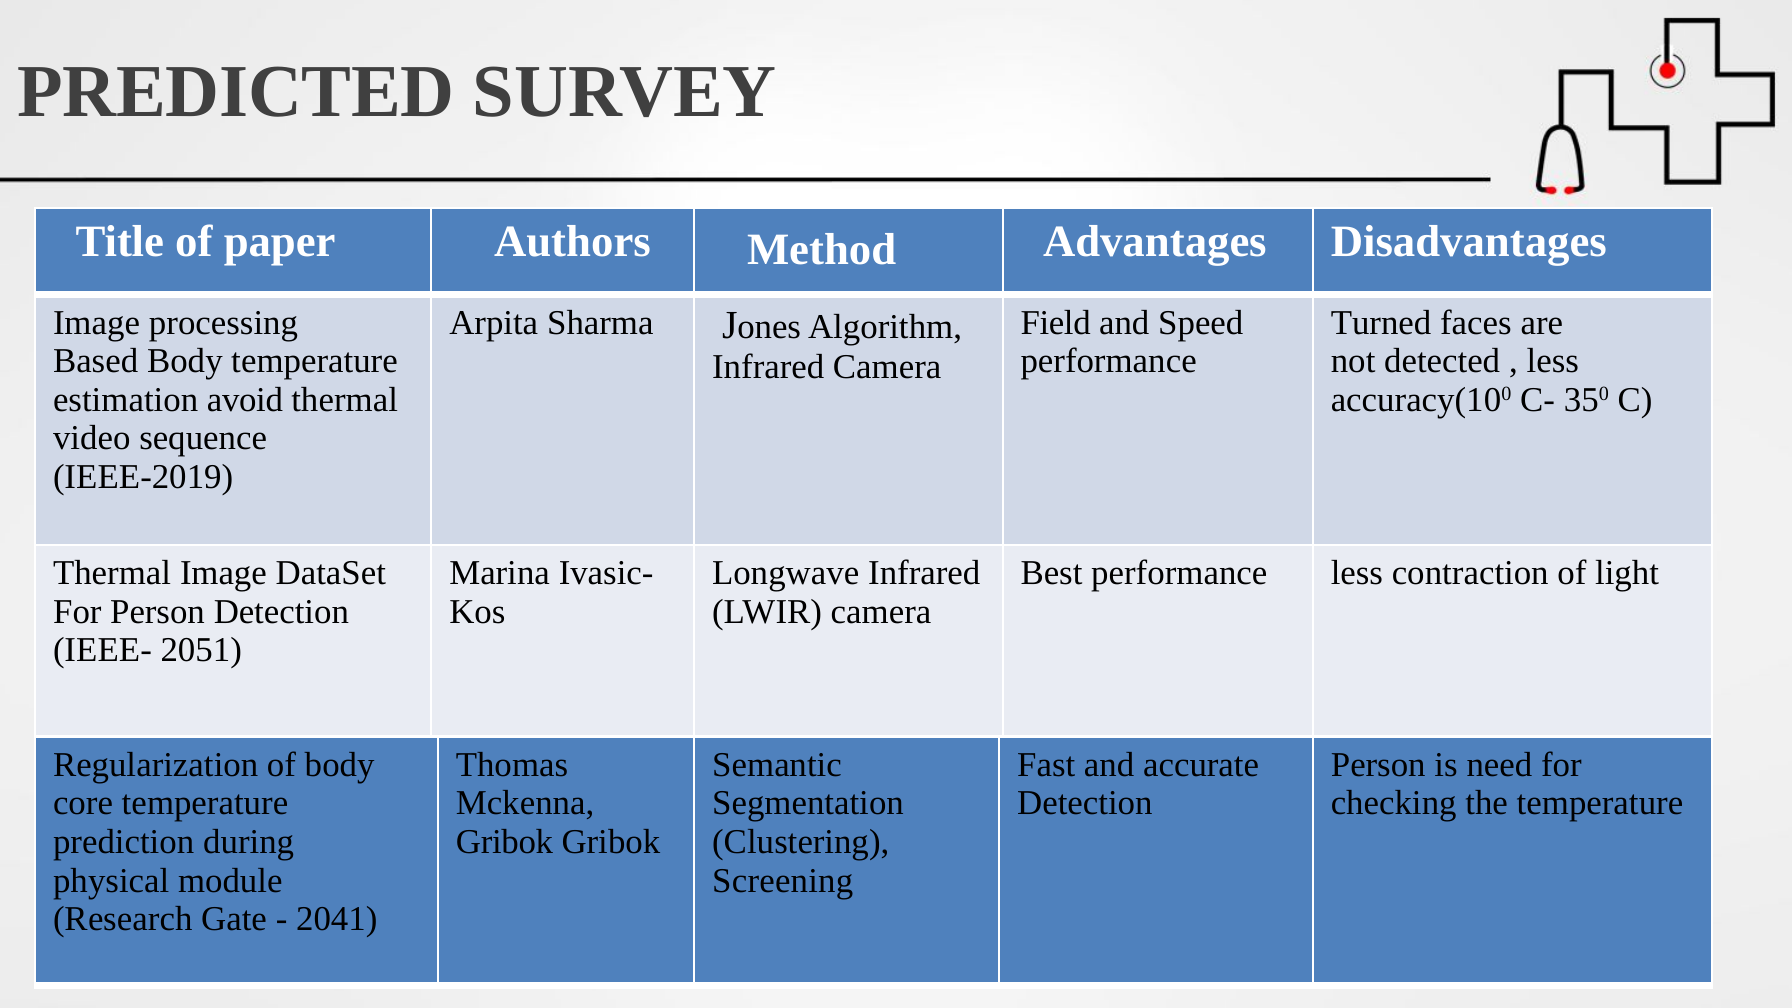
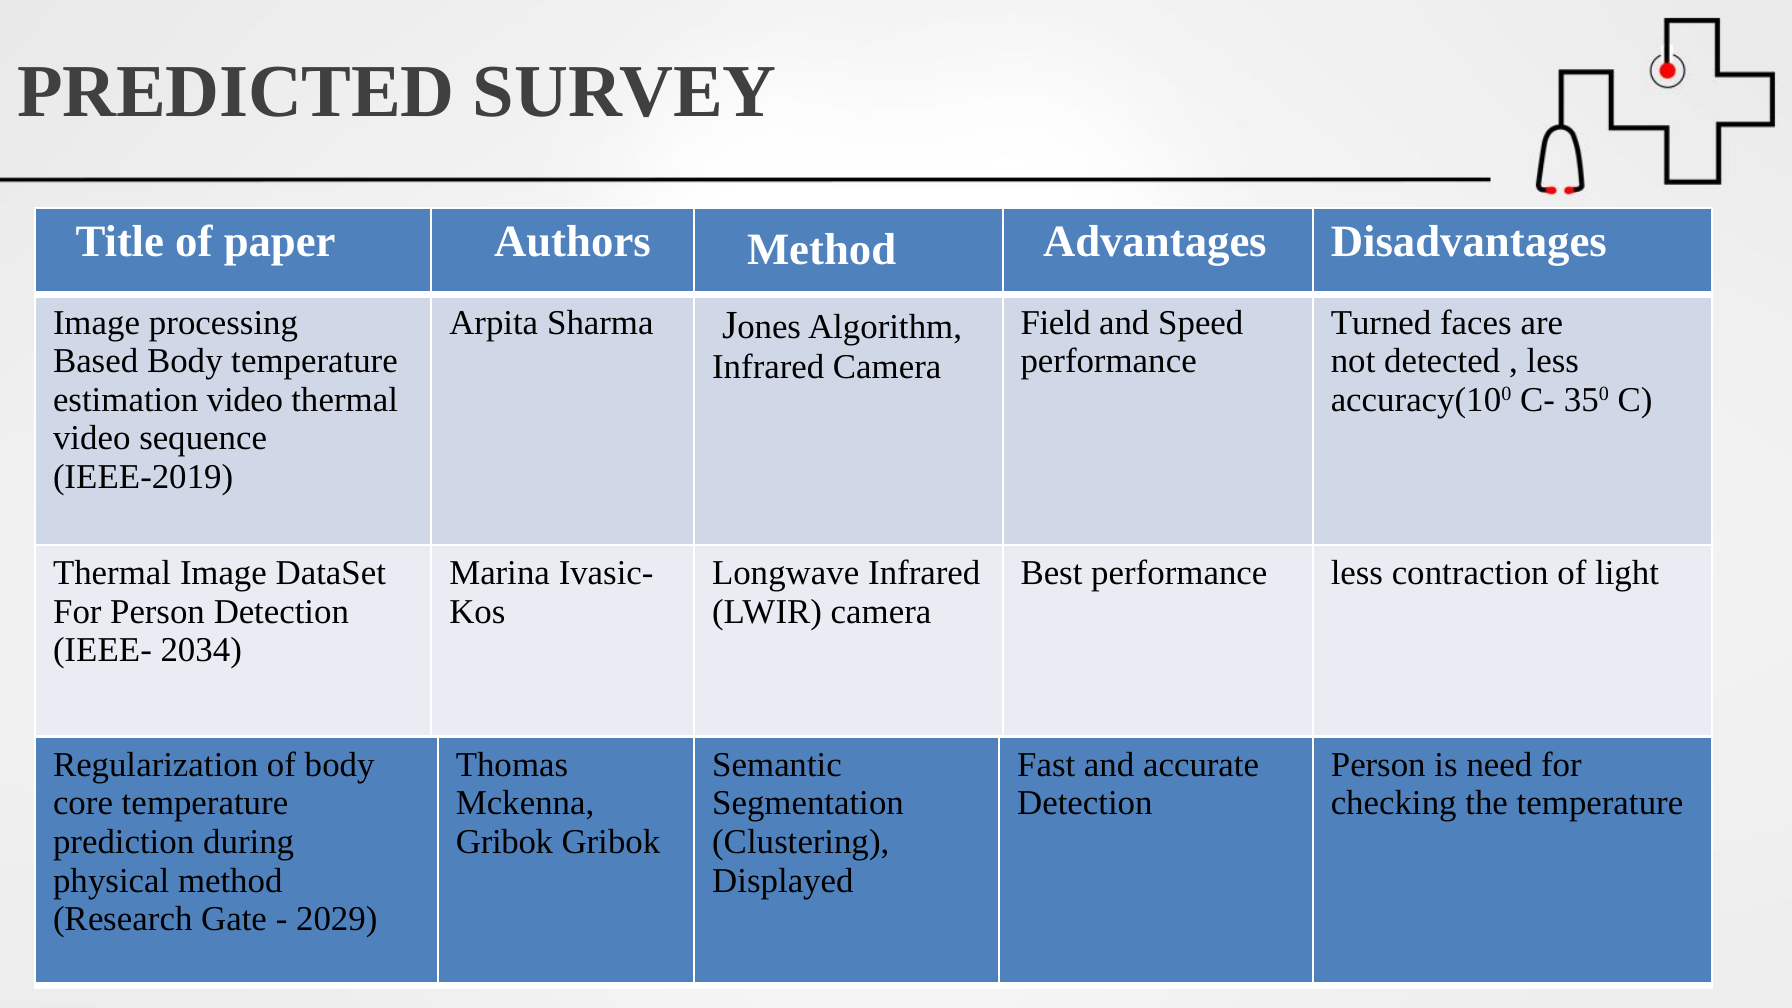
estimation avoid: avoid -> video
2051: 2051 -> 2034
physical module: module -> method
Screening: Screening -> Displayed
2041: 2041 -> 2029
